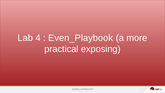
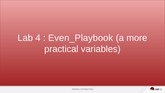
exposing: exposing -> variables
